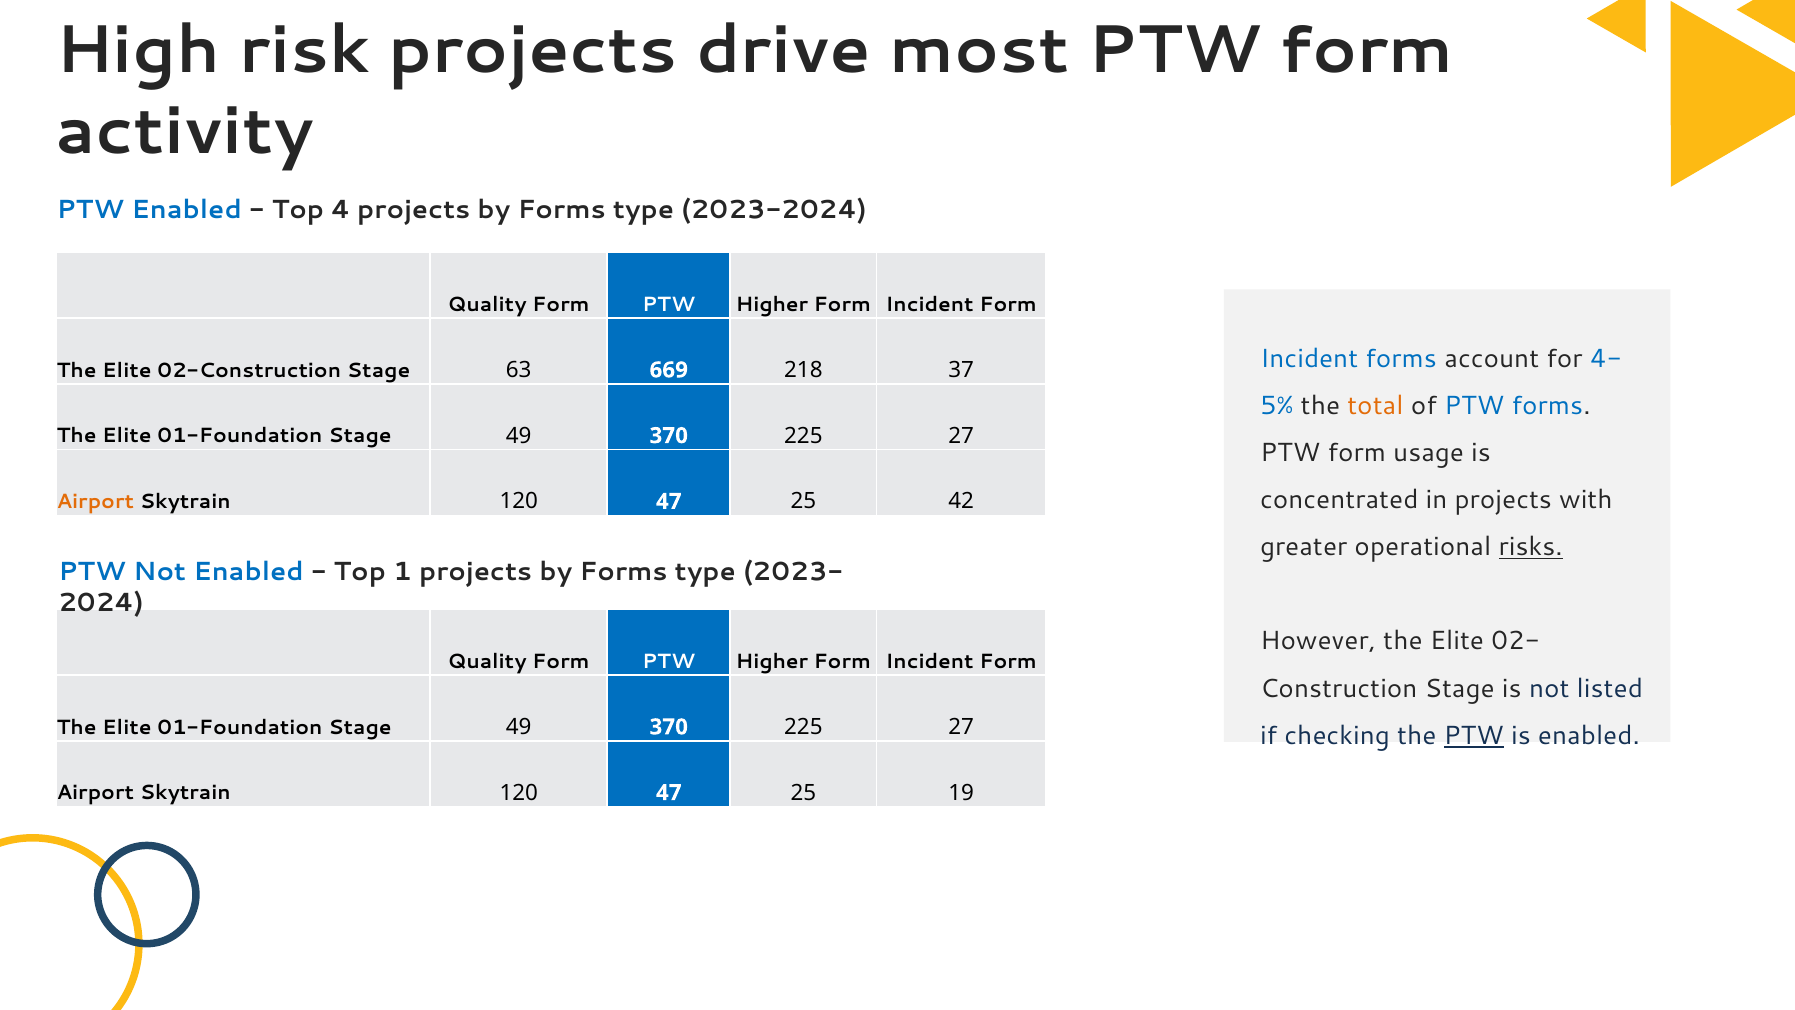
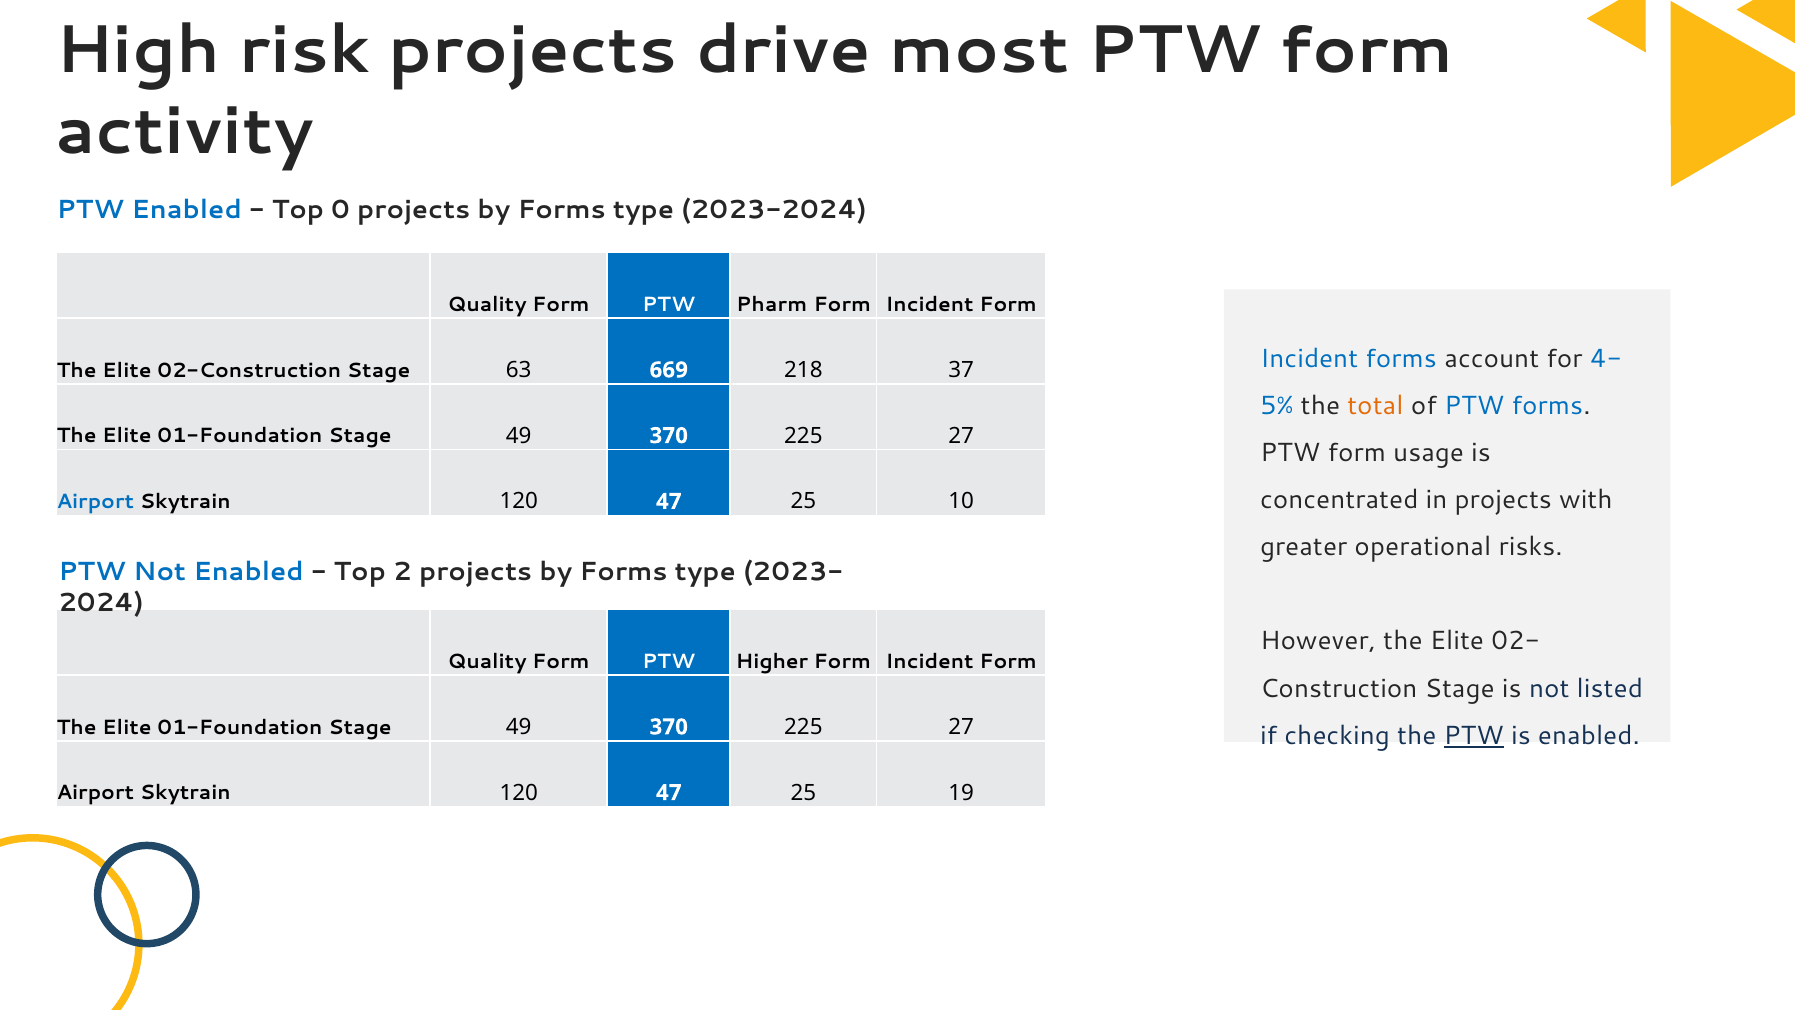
4: 4 -> 0
Higher at (772, 305): Higher -> Pharm
Airport at (95, 502) colour: orange -> blue
42: 42 -> 10
risks underline: present -> none
1: 1 -> 2
